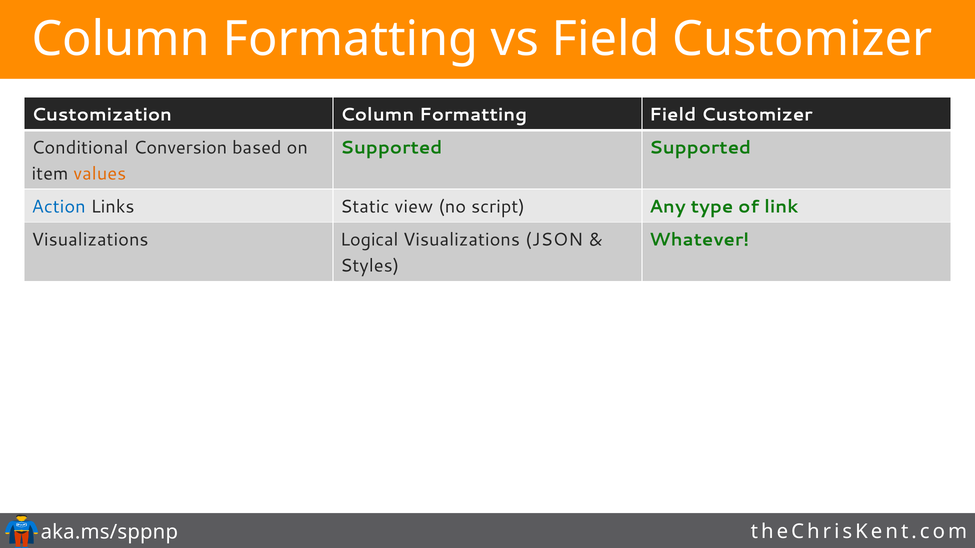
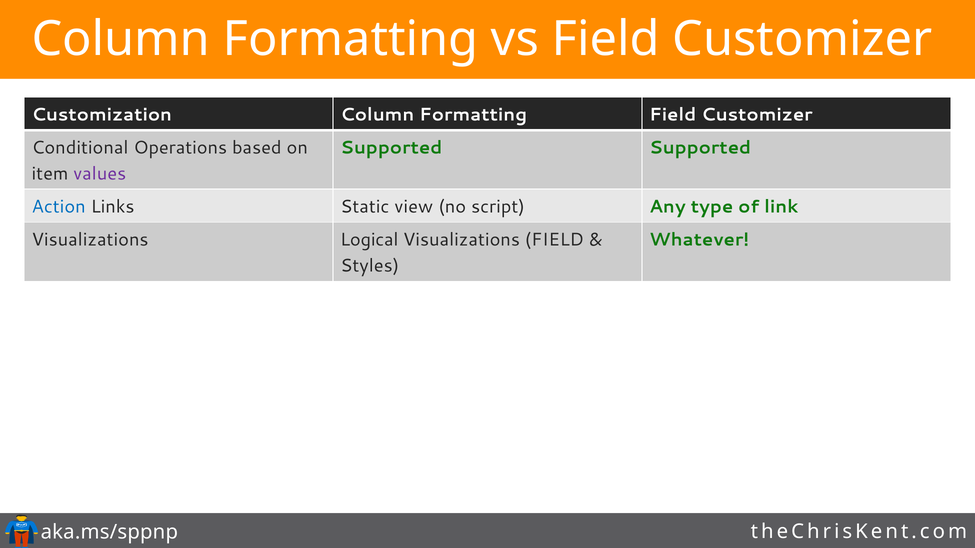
Conversion: Conversion -> Operations
values colour: orange -> purple
Visualizations JSON: JSON -> FIELD
